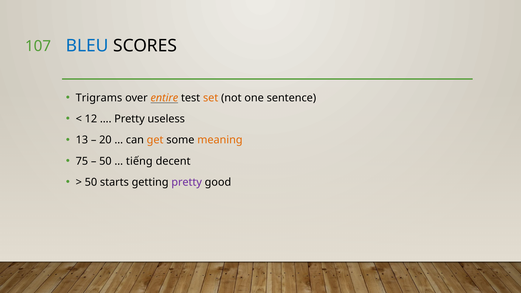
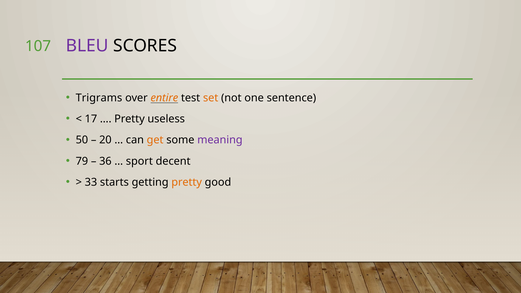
BLEU colour: blue -> purple
12: 12 -> 17
13: 13 -> 50
meaning colour: orange -> purple
75: 75 -> 79
50 at (105, 161): 50 -> 36
tiếng: tiếng -> sport
50 at (91, 182): 50 -> 33
pretty at (187, 182) colour: purple -> orange
